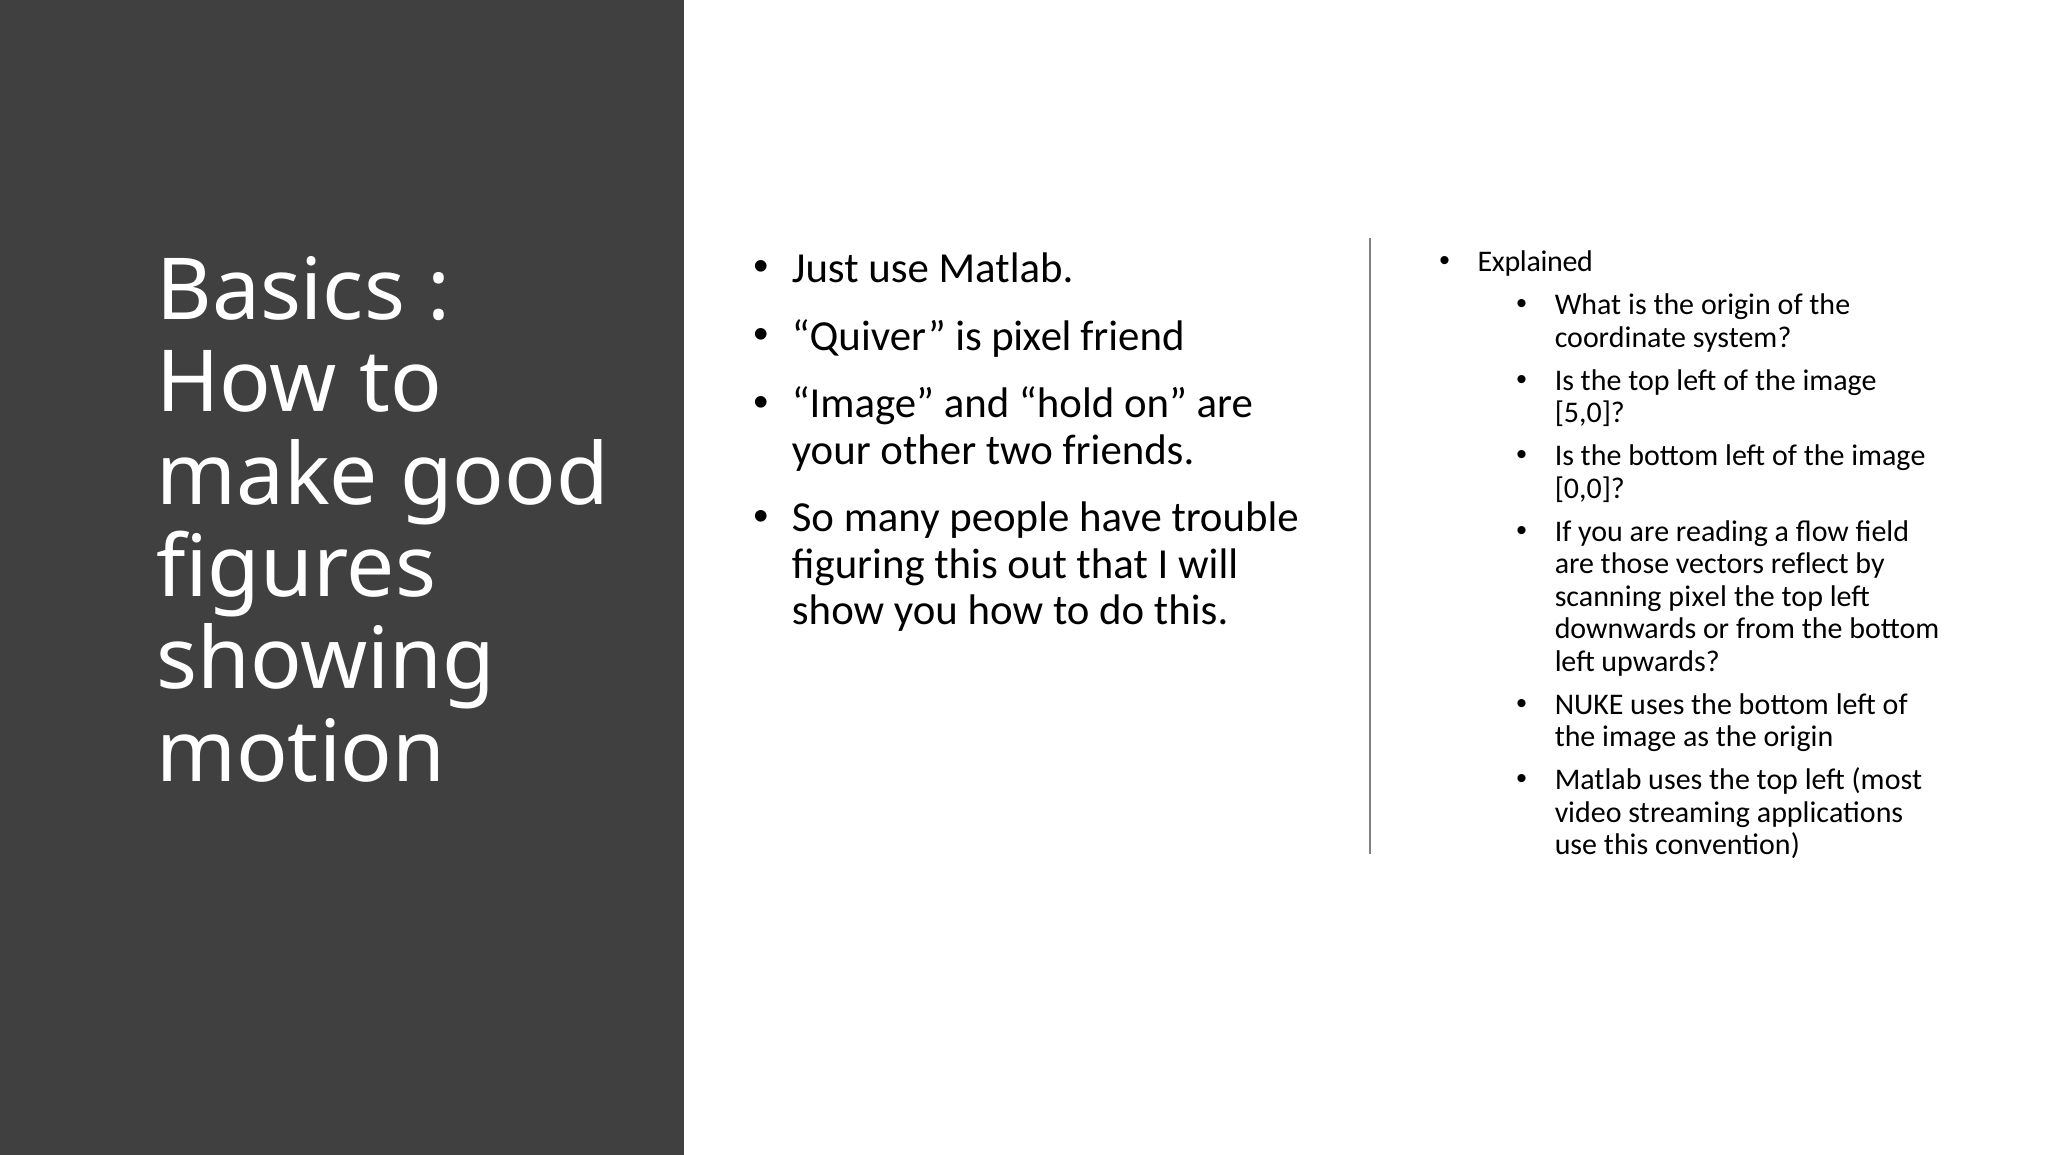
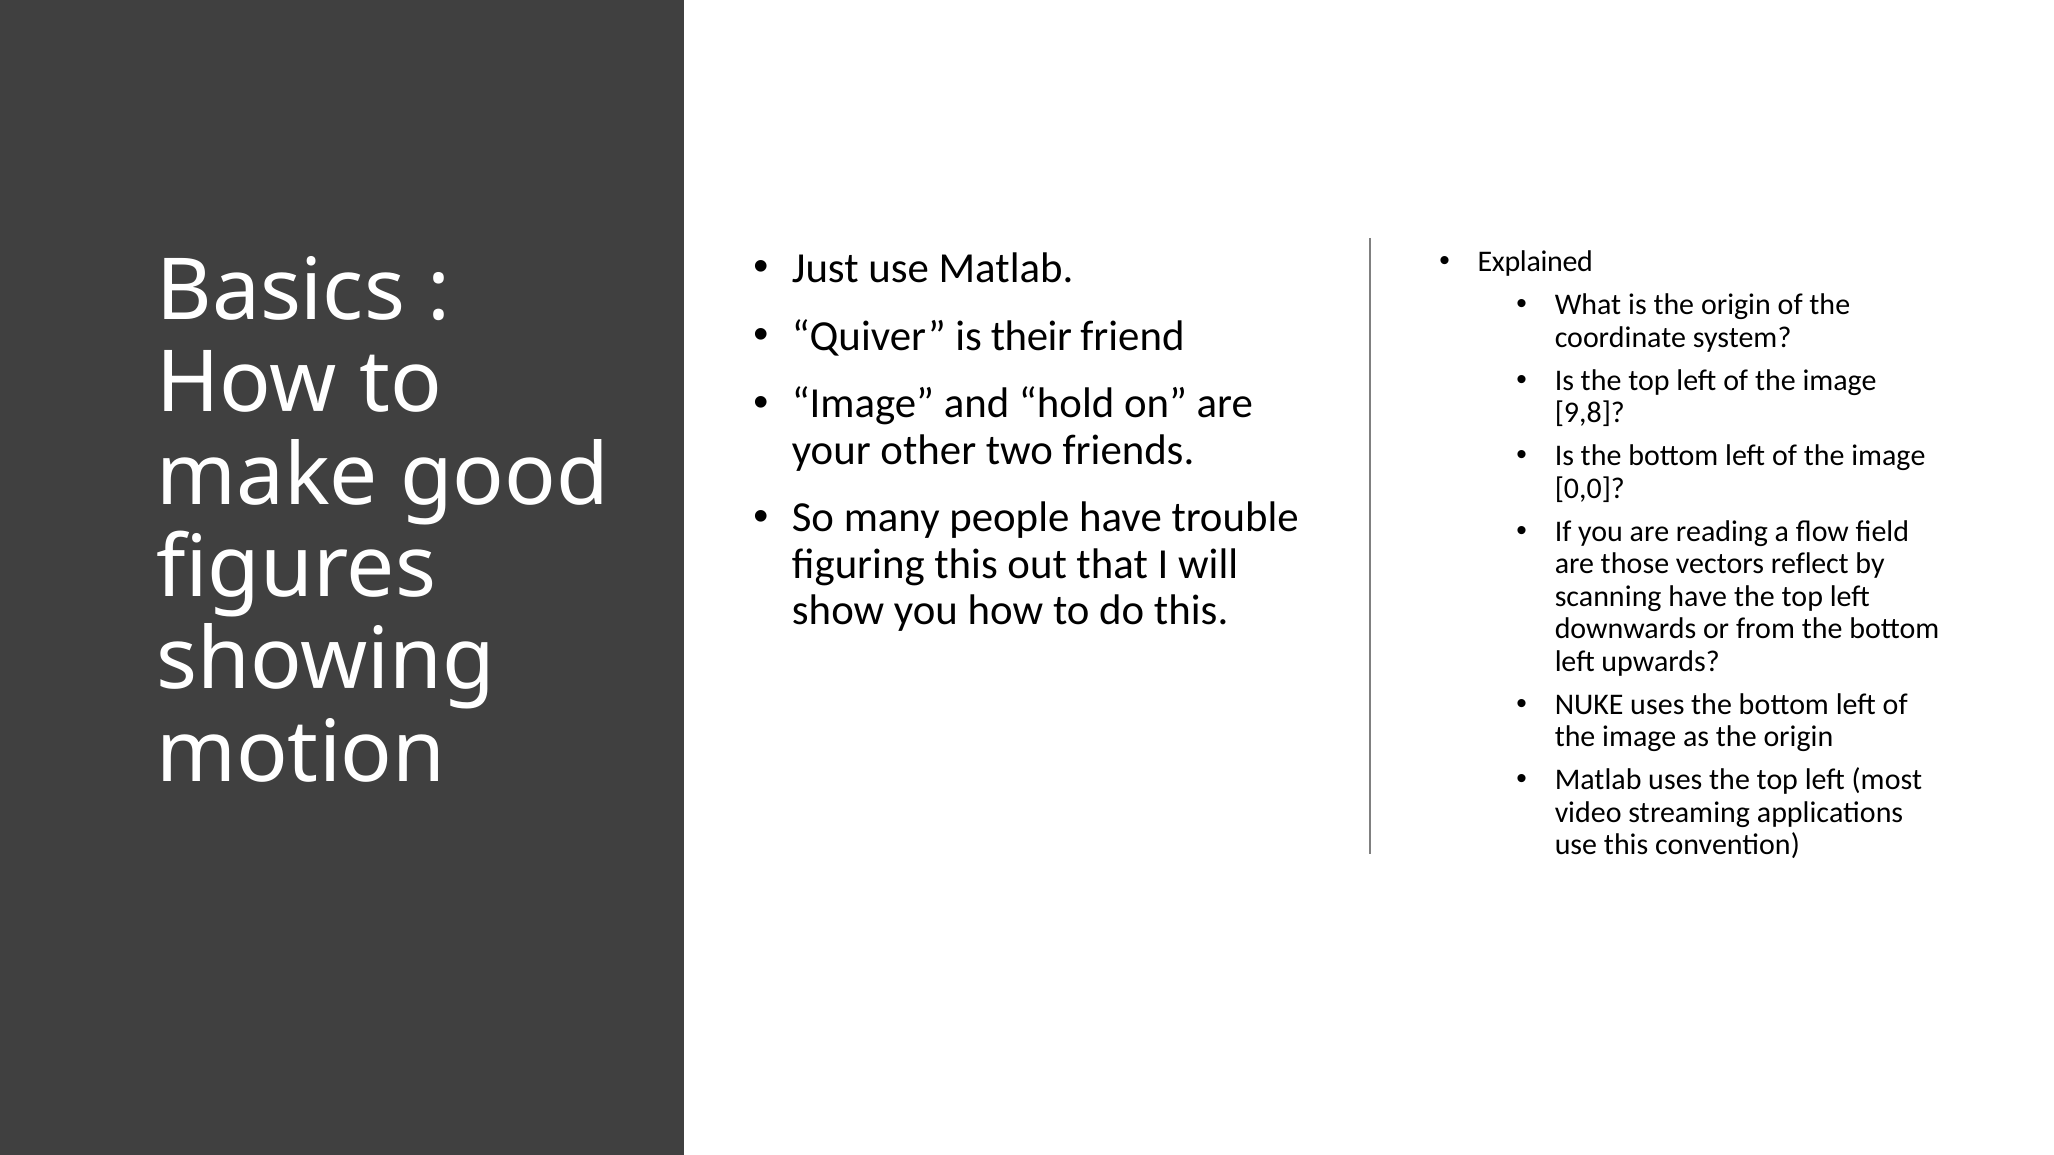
is pixel: pixel -> their
5,0: 5,0 -> 9,8
scanning pixel: pixel -> have
